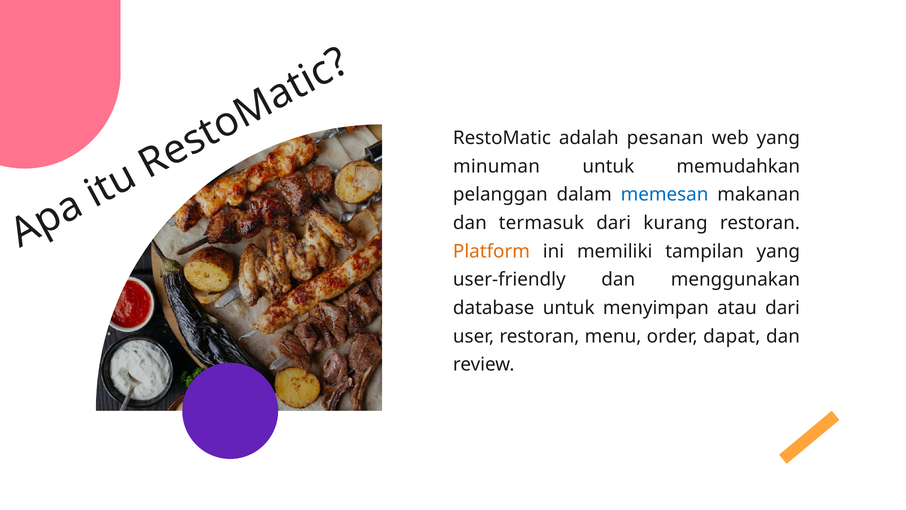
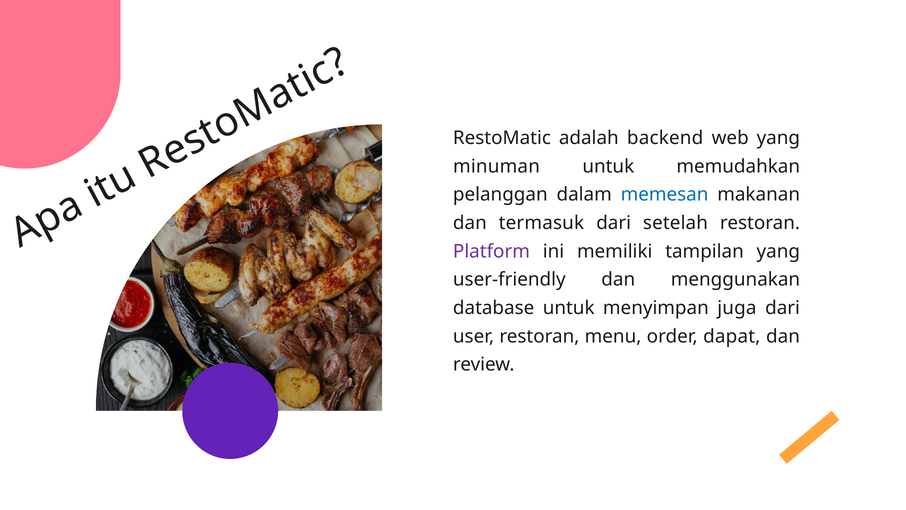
pesanan: pesanan -> backend
kurang: kurang -> setelah
Platform colour: orange -> purple
atau: atau -> juga
